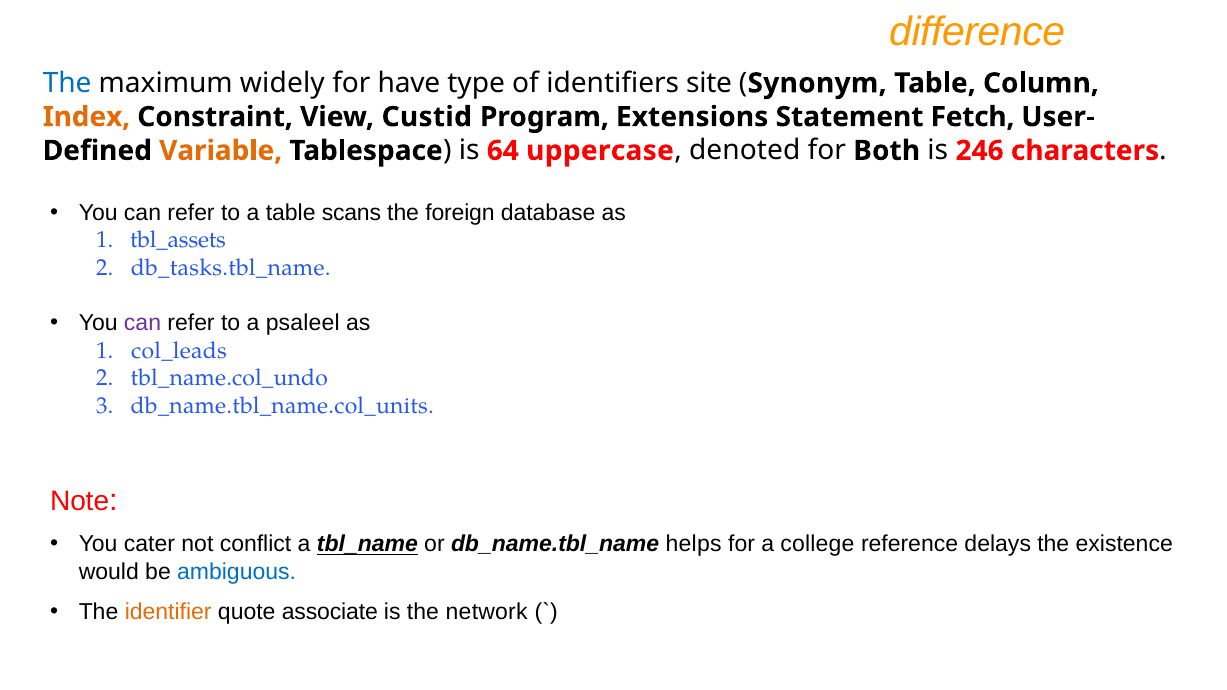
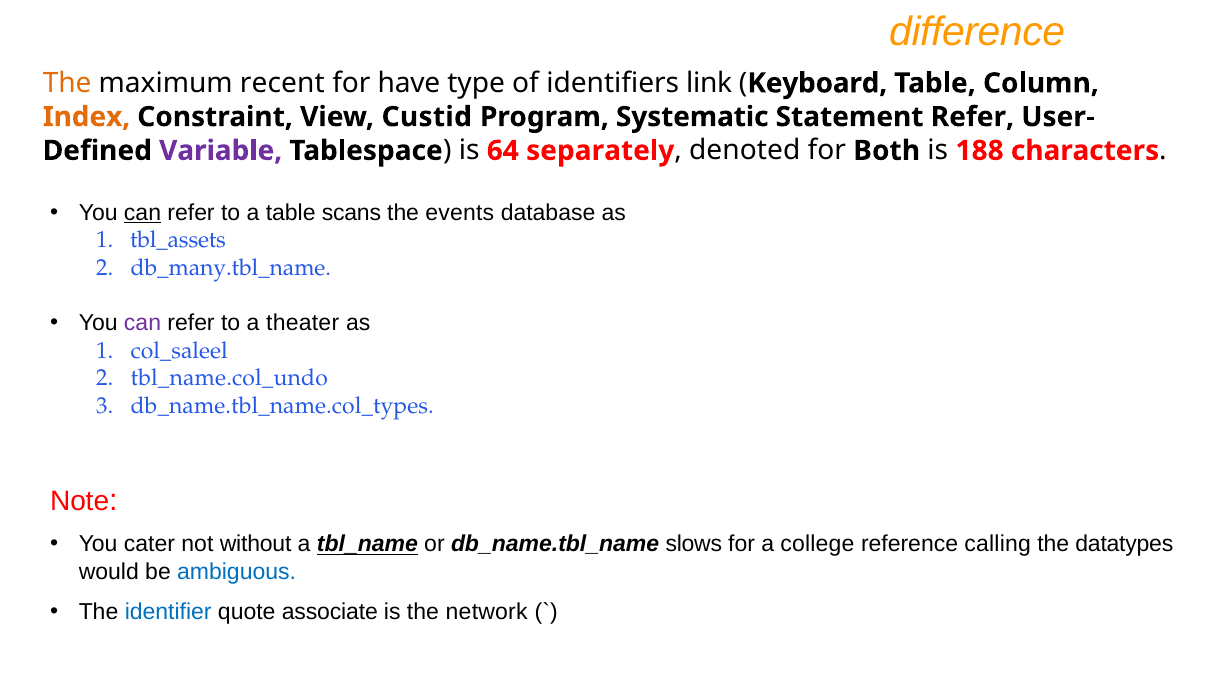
The at (67, 83) colour: blue -> orange
widely: widely -> recent
site: site -> link
Synonym: Synonym -> Keyboard
Extensions: Extensions -> Systematic
Statement Fetch: Fetch -> Refer
Variable colour: orange -> purple
uppercase: uppercase -> separately
246: 246 -> 188
can at (143, 213) underline: none -> present
foreign: foreign -> events
db_tasks.tbl_name: db_tasks.tbl_name -> db_many.tbl_name
psaleel: psaleel -> theater
col_leads: col_leads -> col_saleel
db_name.tbl_name.col_units: db_name.tbl_name.col_units -> db_name.tbl_name.col_types
conflict: conflict -> without
helps: helps -> slows
delays: delays -> calling
existence: existence -> datatypes
identifier colour: orange -> blue
